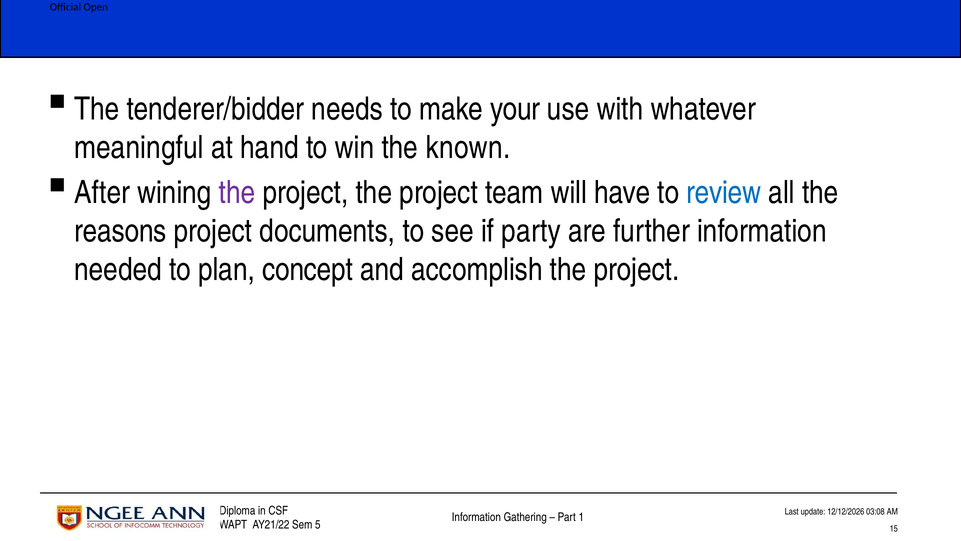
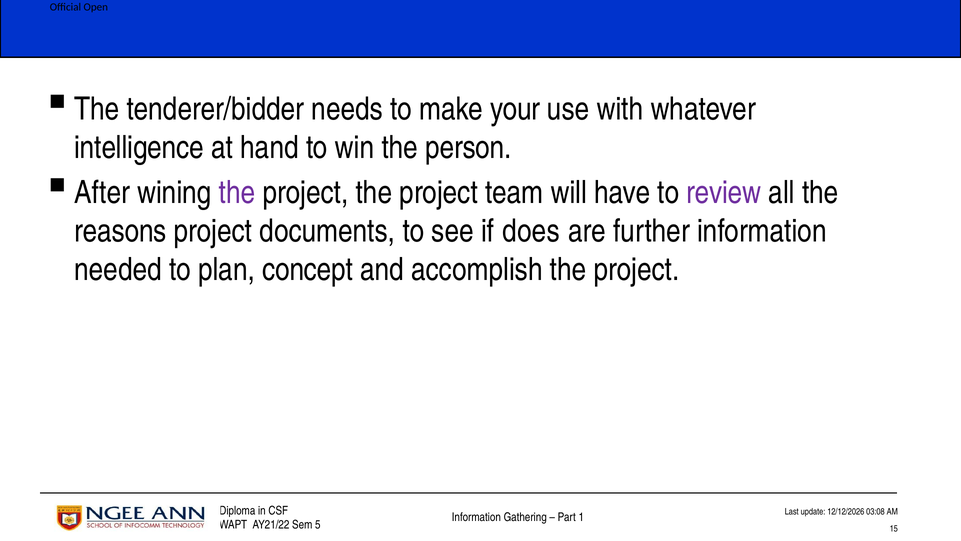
meaningful: meaningful -> intelligence
known: known -> person
review colour: blue -> purple
party: party -> does
